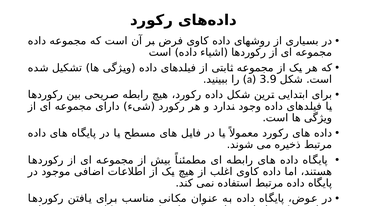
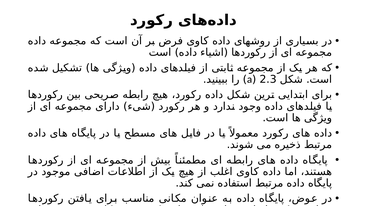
3.9: 3.9 -> 2.3
